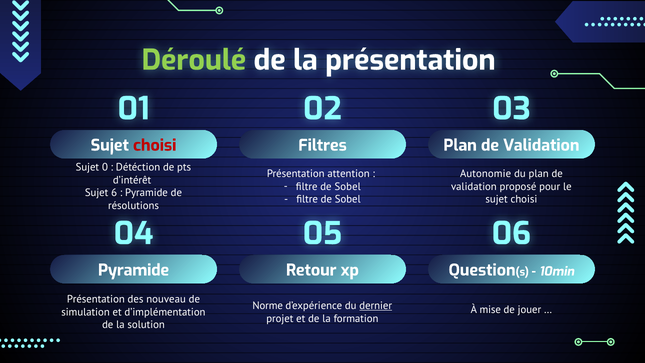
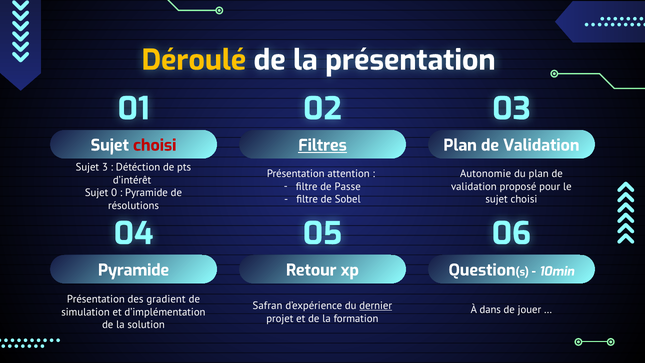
Déroulé colour: light green -> yellow
Filtres underline: none -> present
0: 0 -> 3
Sobel at (348, 186): Sobel -> Passe
6: 6 -> 0
nouveau: nouveau -> gradient
Norme: Norme -> Safran
mise: mise -> dans
